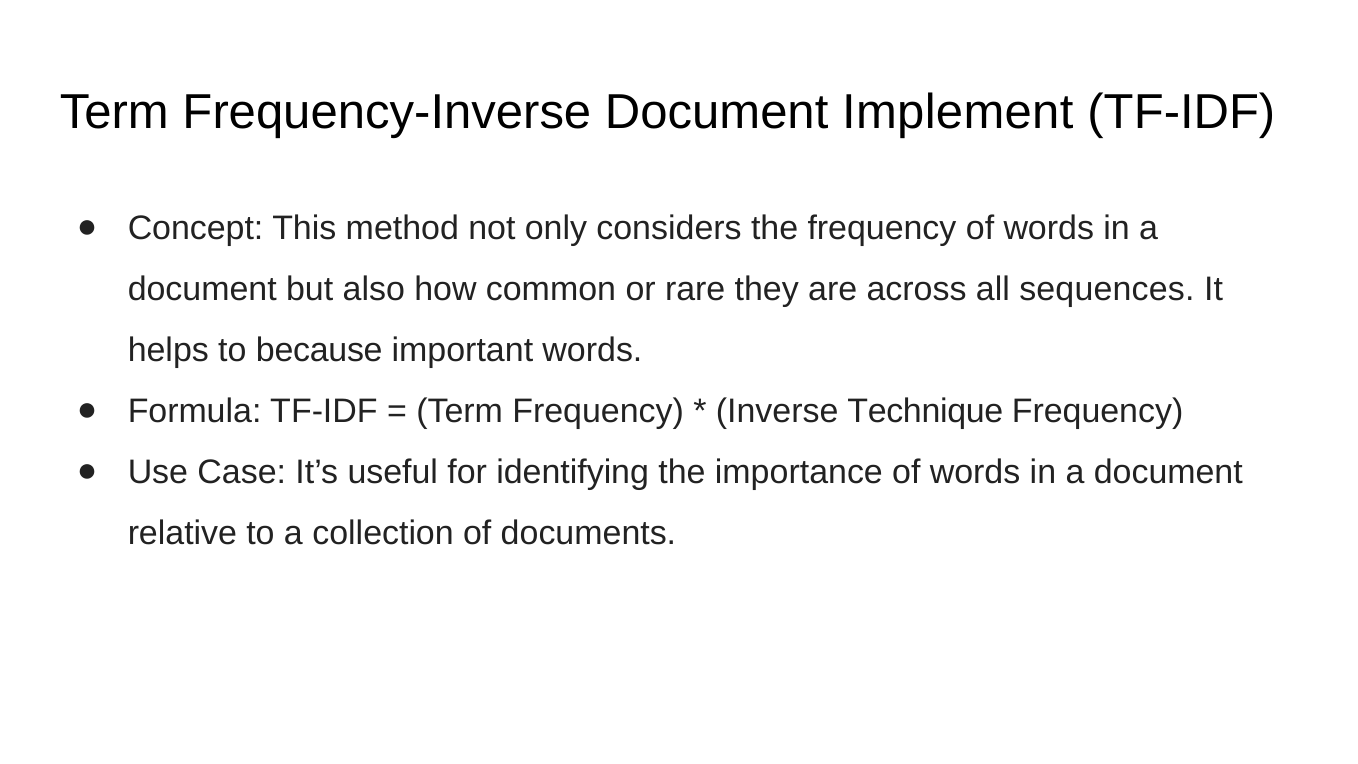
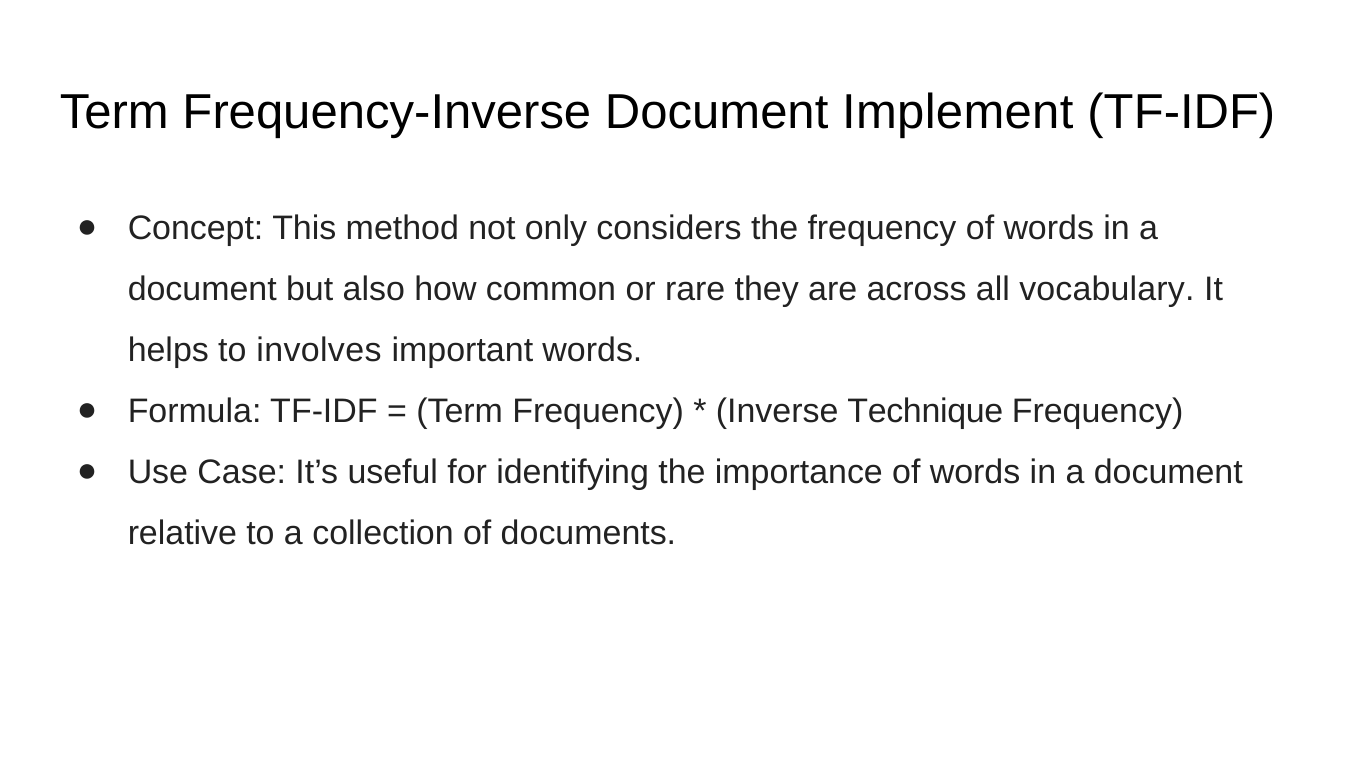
sequences: sequences -> vocabulary
because: because -> involves
